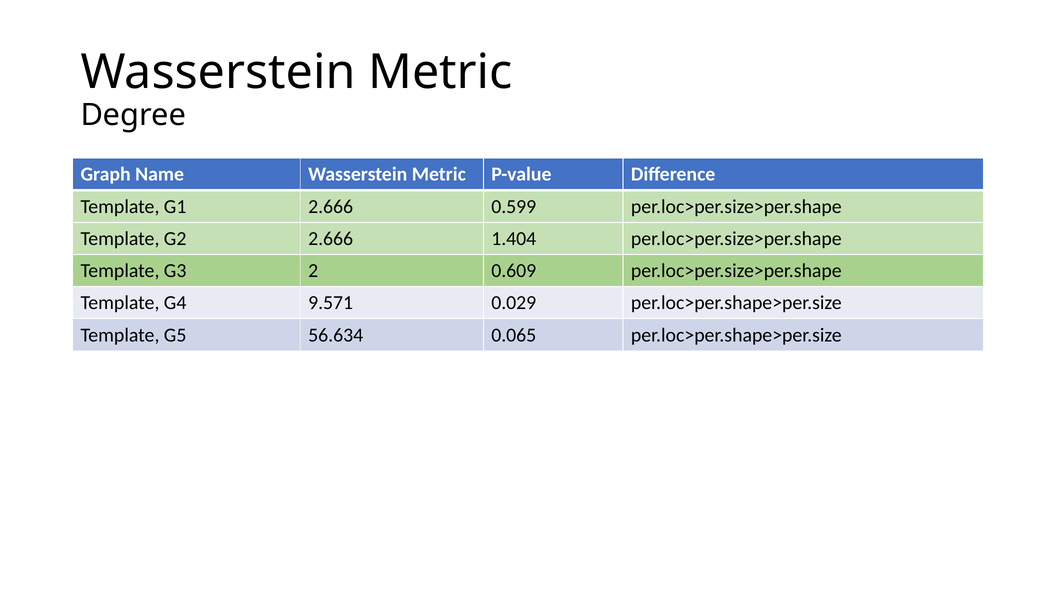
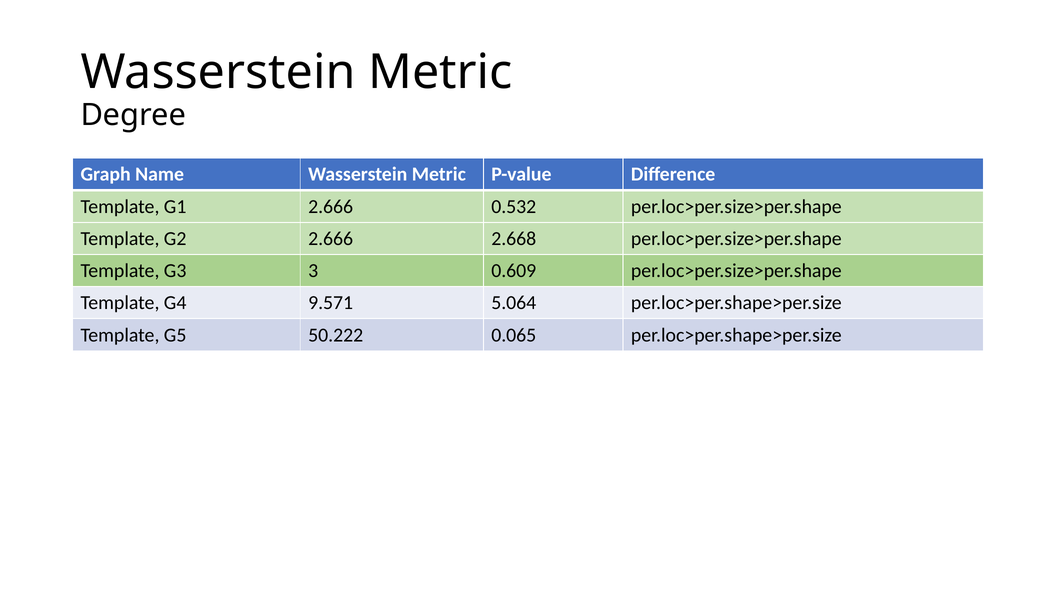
0.599: 0.599 -> 0.532
1.404: 1.404 -> 2.668
2: 2 -> 3
0.029: 0.029 -> 5.064
56.634: 56.634 -> 50.222
